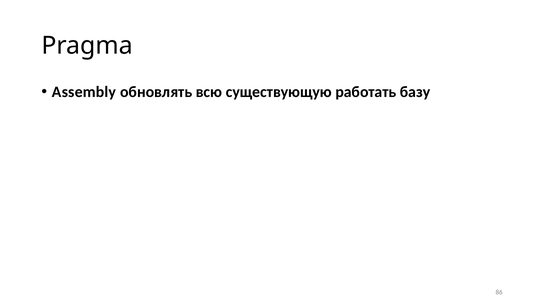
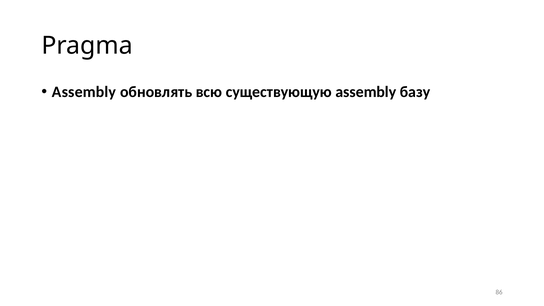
существующую работать: работать -> assembly
